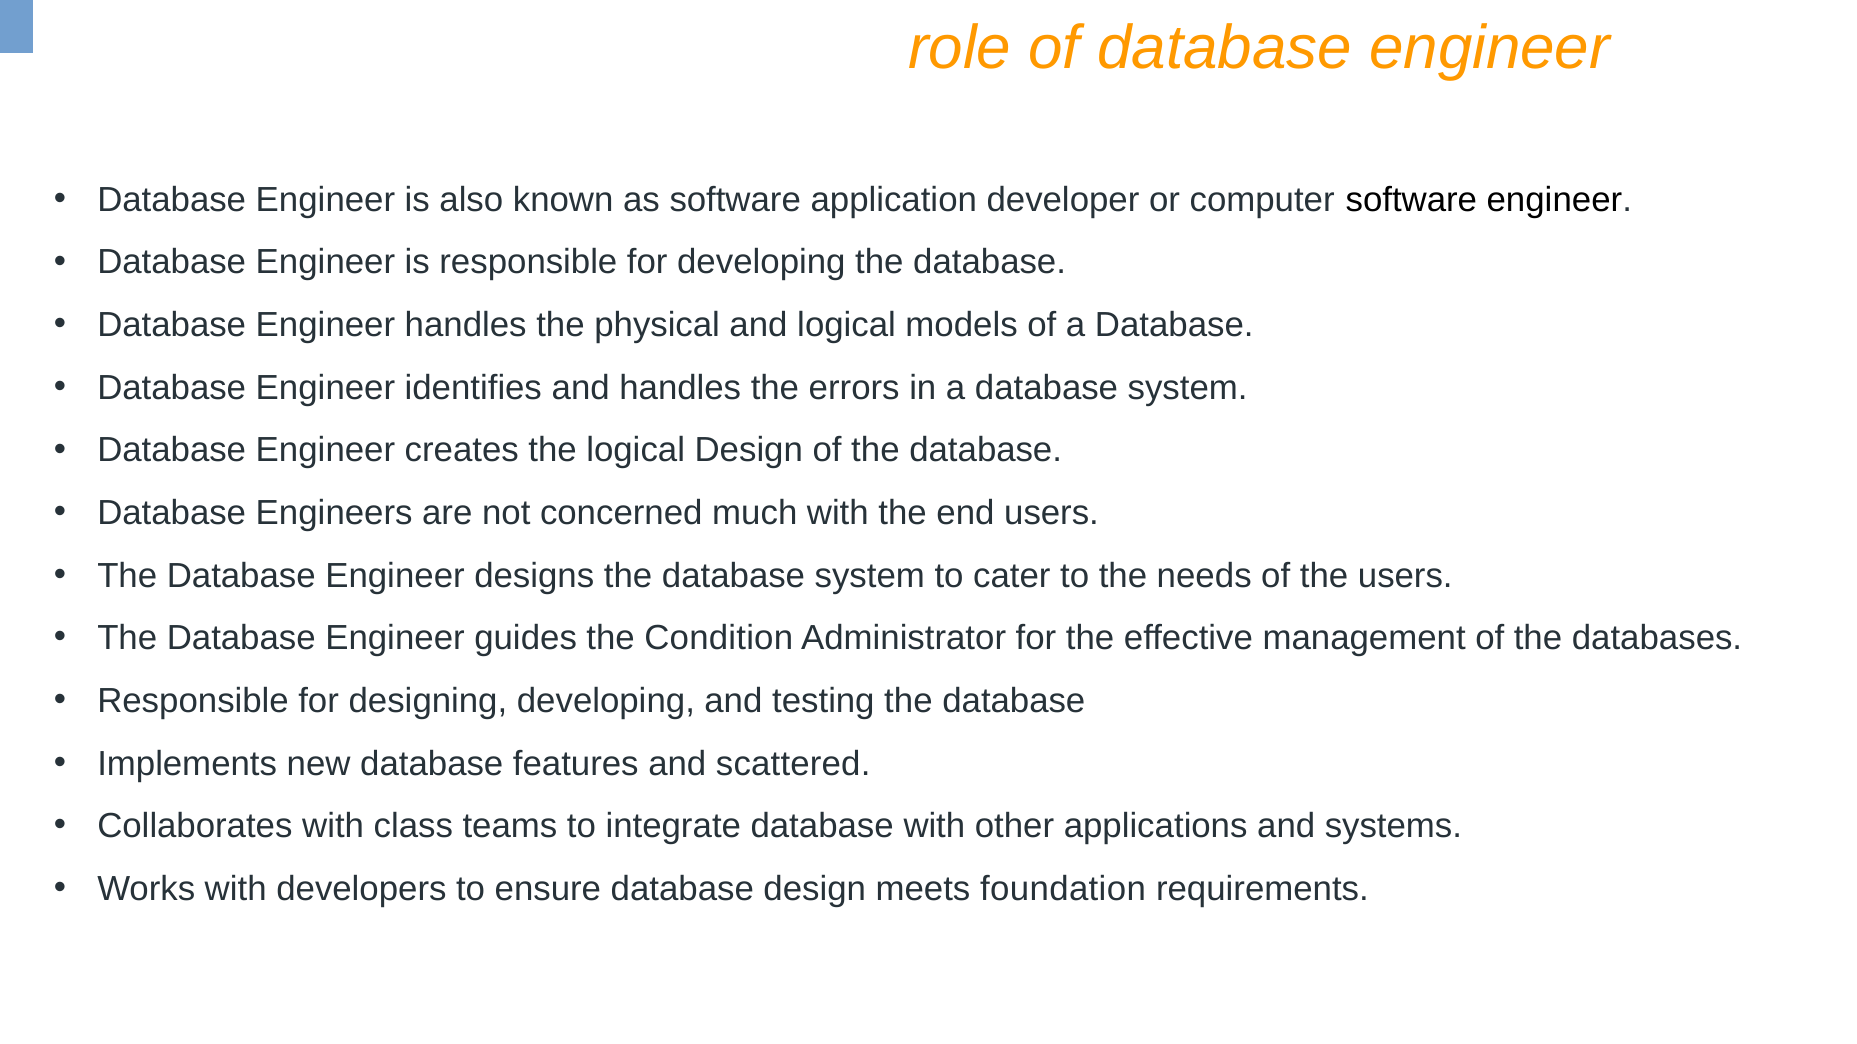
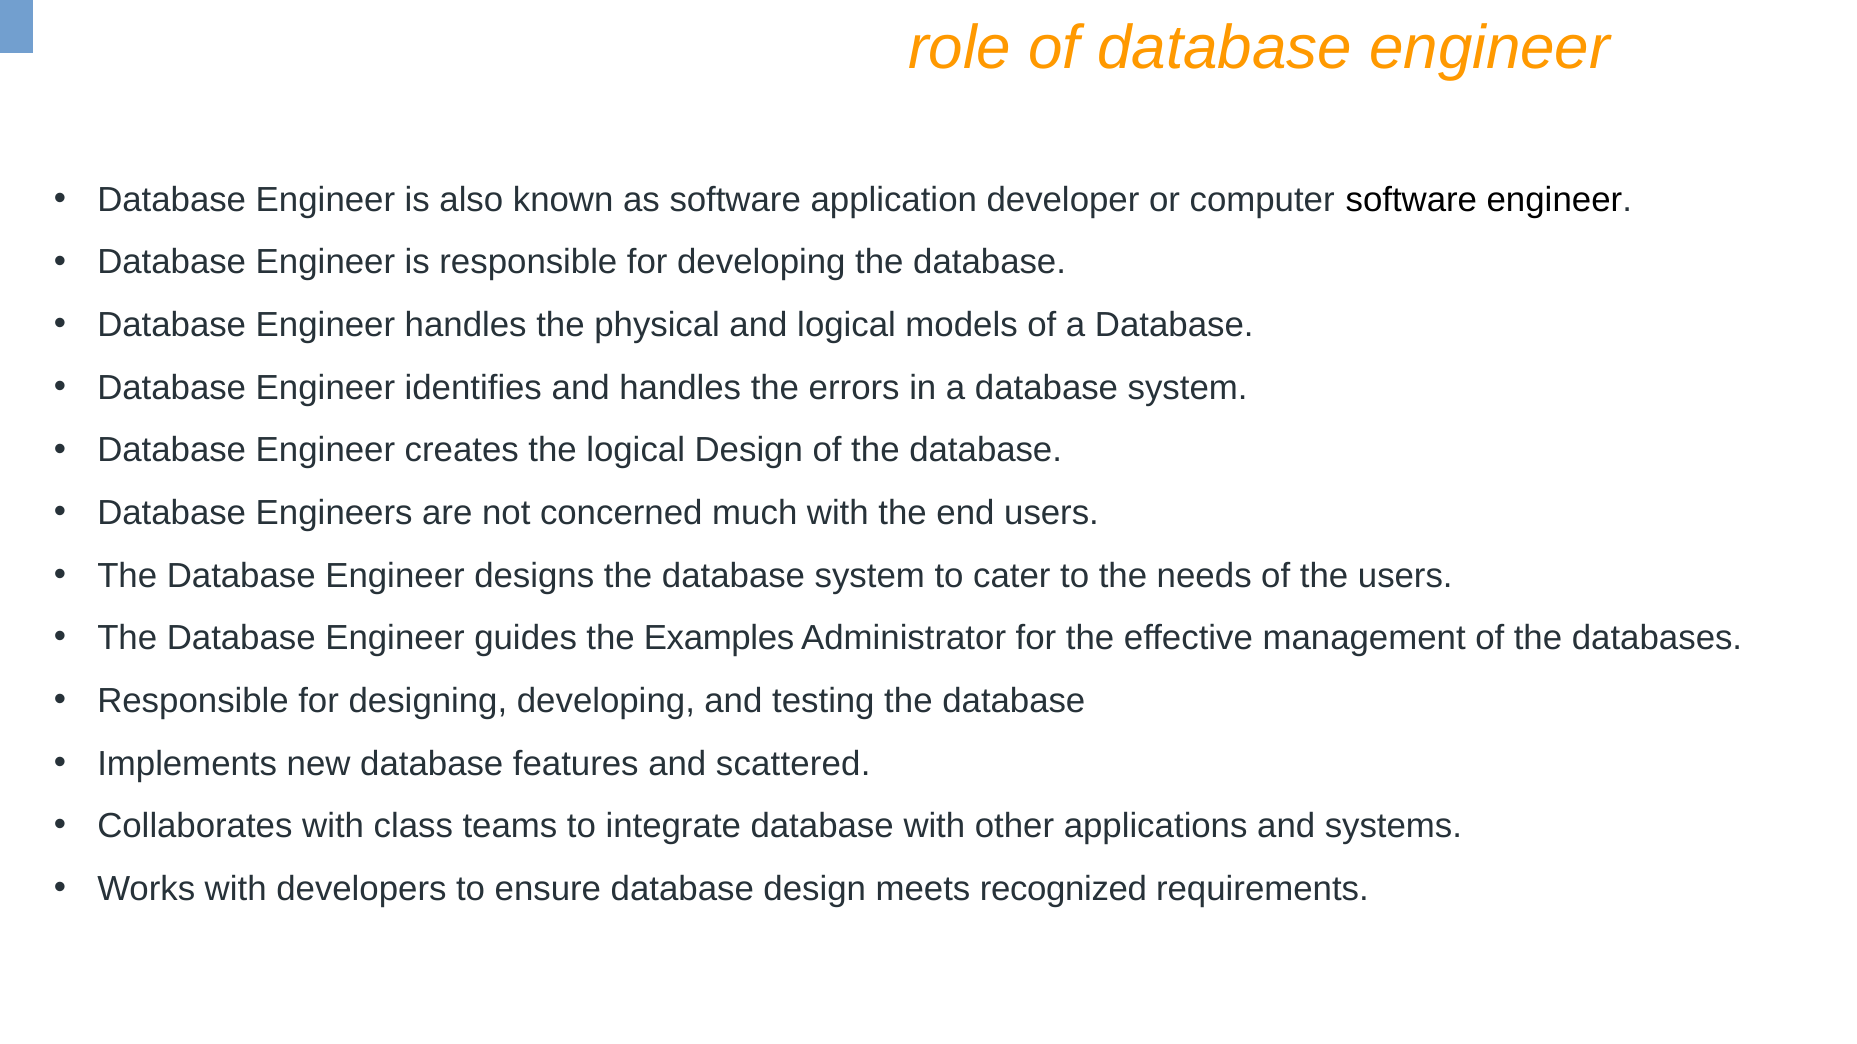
Condition: Condition -> Examples
foundation: foundation -> recognized
